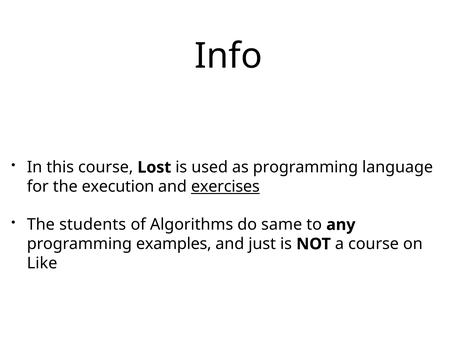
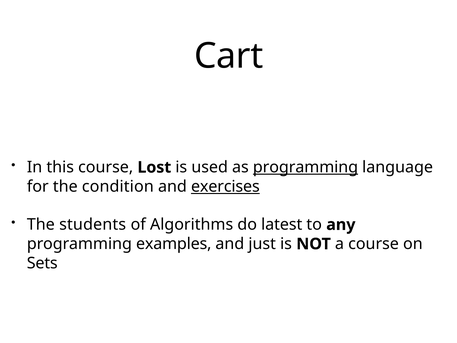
Info: Info -> Cart
programming at (305, 167) underline: none -> present
execution: execution -> condition
same: same -> latest
Like: Like -> Sets
